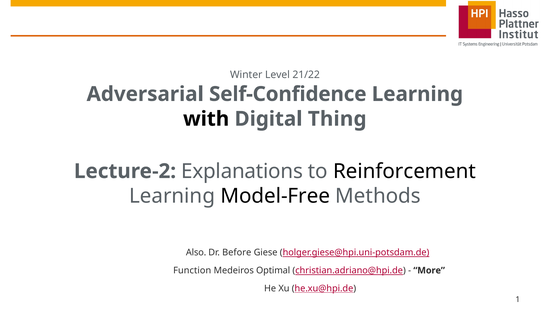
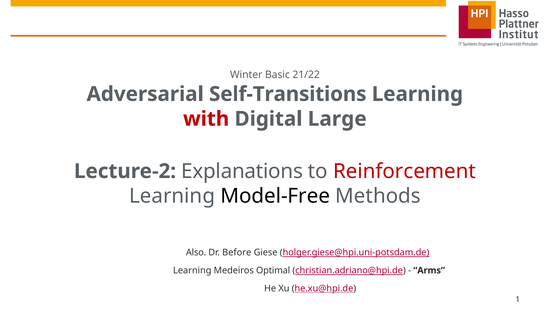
Level: Level -> Basic
Self-Confidence: Self-Confidence -> Self-Transitions
with colour: black -> red
Thing: Thing -> Large
Reinforcement colour: black -> red
Function at (192, 270): Function -> Learning
More: More -> Arms
